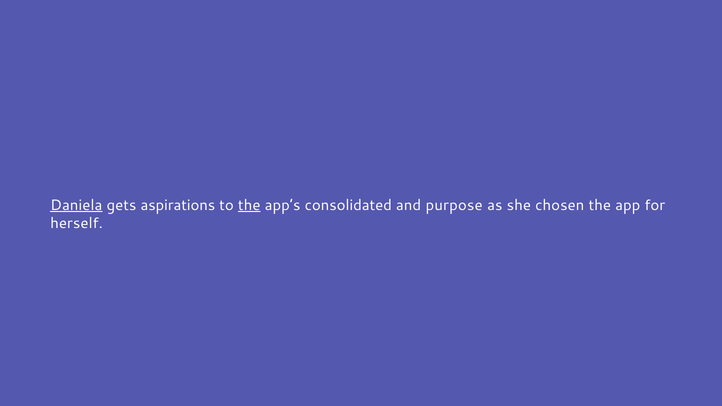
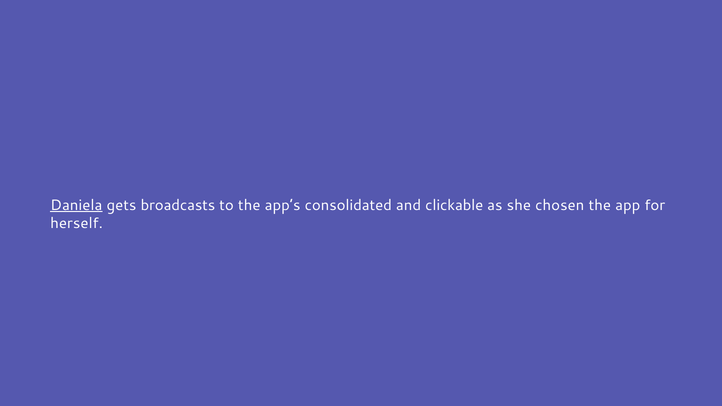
aspirations: aspirations -> broadcasts
the at (249, 205) underline: present -> none
purpose: purpose -> clickable
